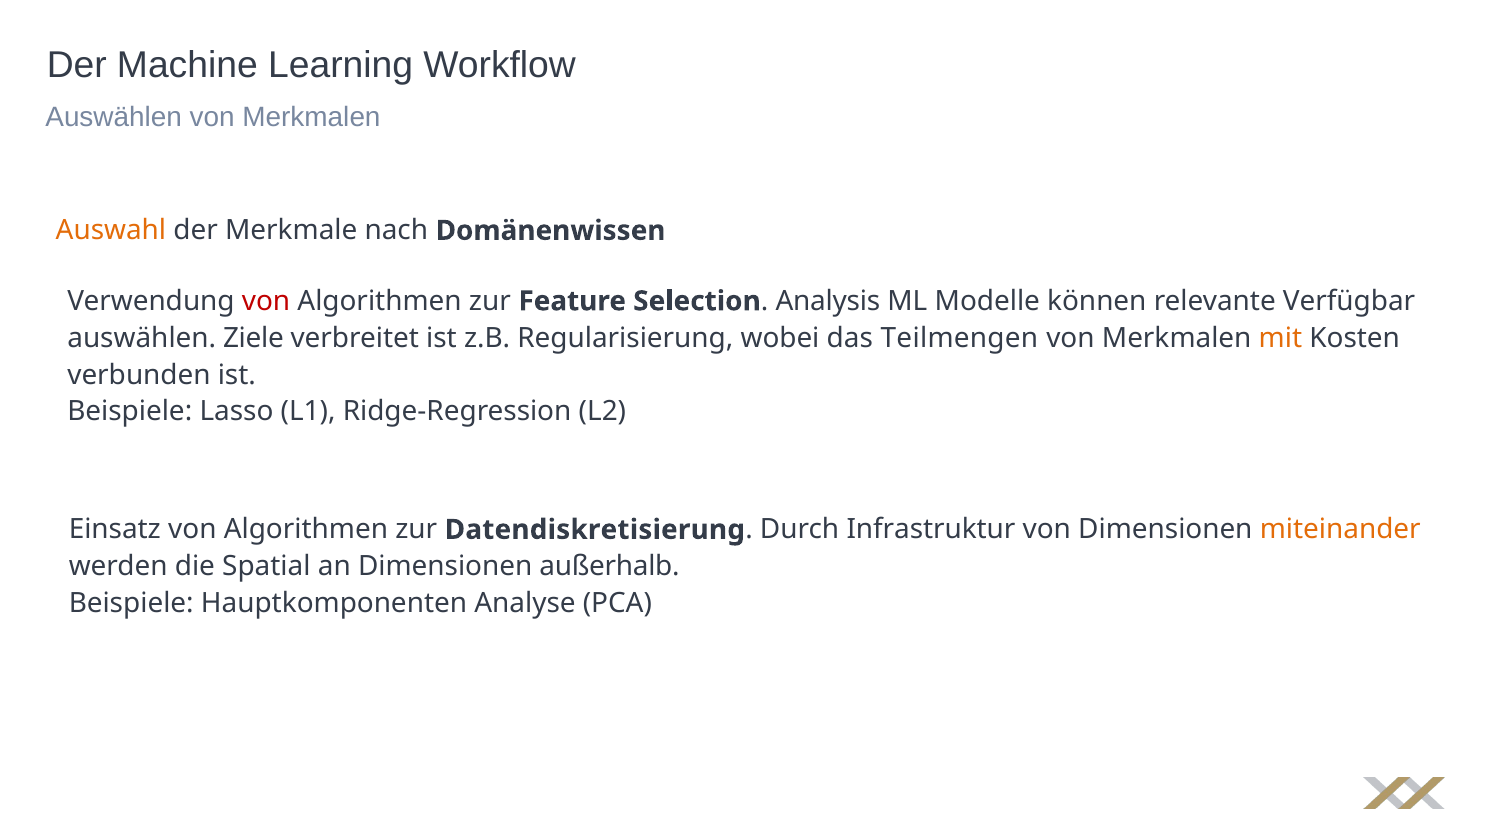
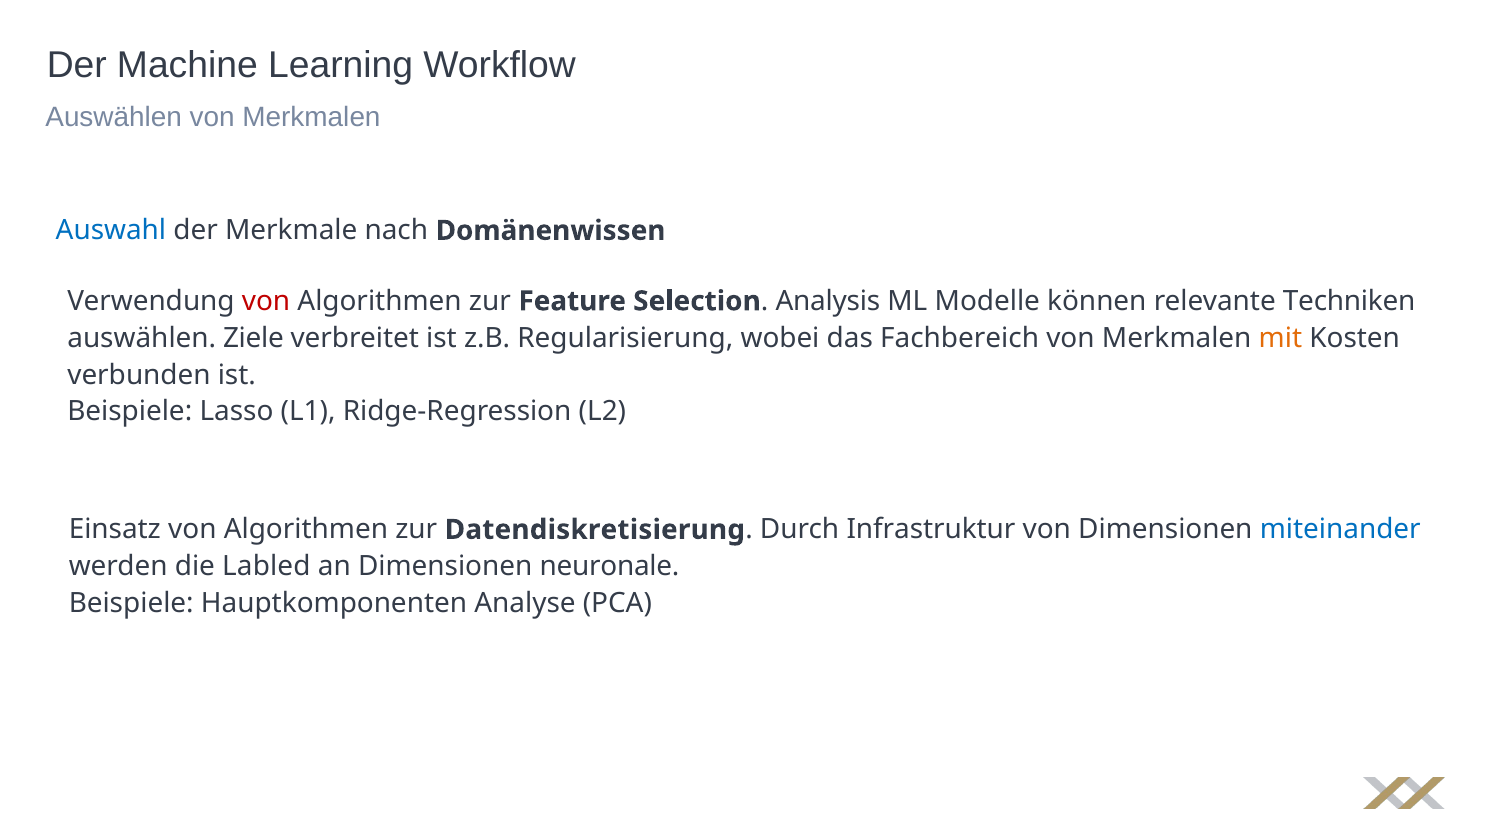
Auswahl colour: orange -> blue
Verfügbar: Verfügbar -> Techniken
Teilmengen: Teilmengen -> Fachbereich
miteinander colour: orange -> blue
Spatial: Spatial -> Labled
außerhalb: außerhalb -> neuronale
